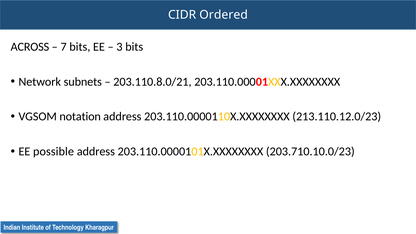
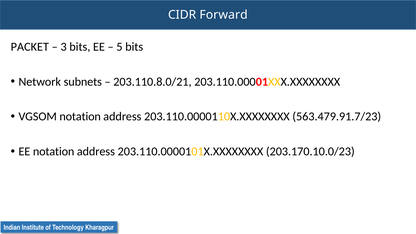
Ordered: Ordered -> Forward
ACROSS: ACROSS -> PACKET
7: 7 -> 3
3: 3 -> 5
213.110.12.0/23: 213.110.12.0/23 -> 563.479.91.7/23
EE possible: possible -> notation
203.710.10.0/23: 203.710.10.0/23 -> 203.170.10.0/23
